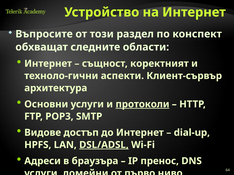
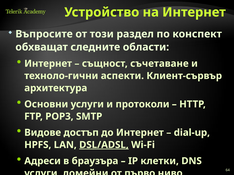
коректният: коректният -> съчетаване
протоколи underline: present -> none
пренос: пренос -> клетки
